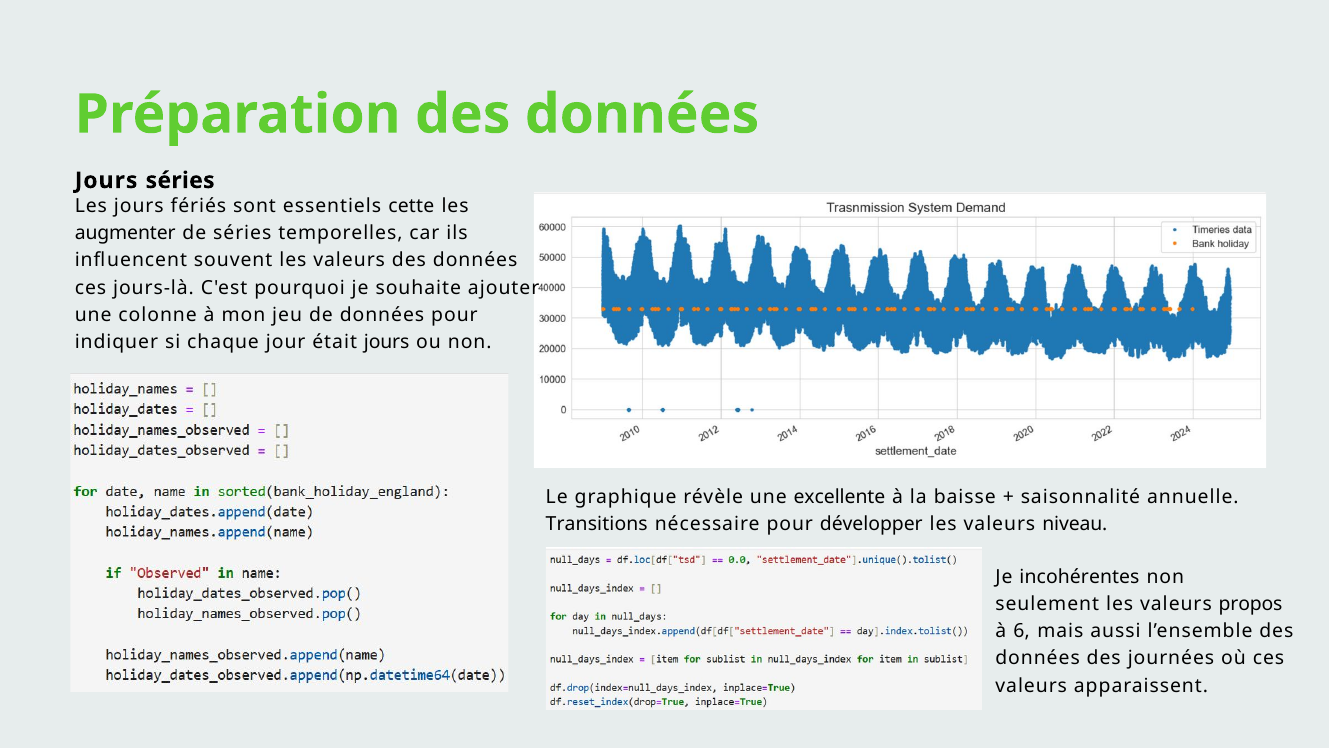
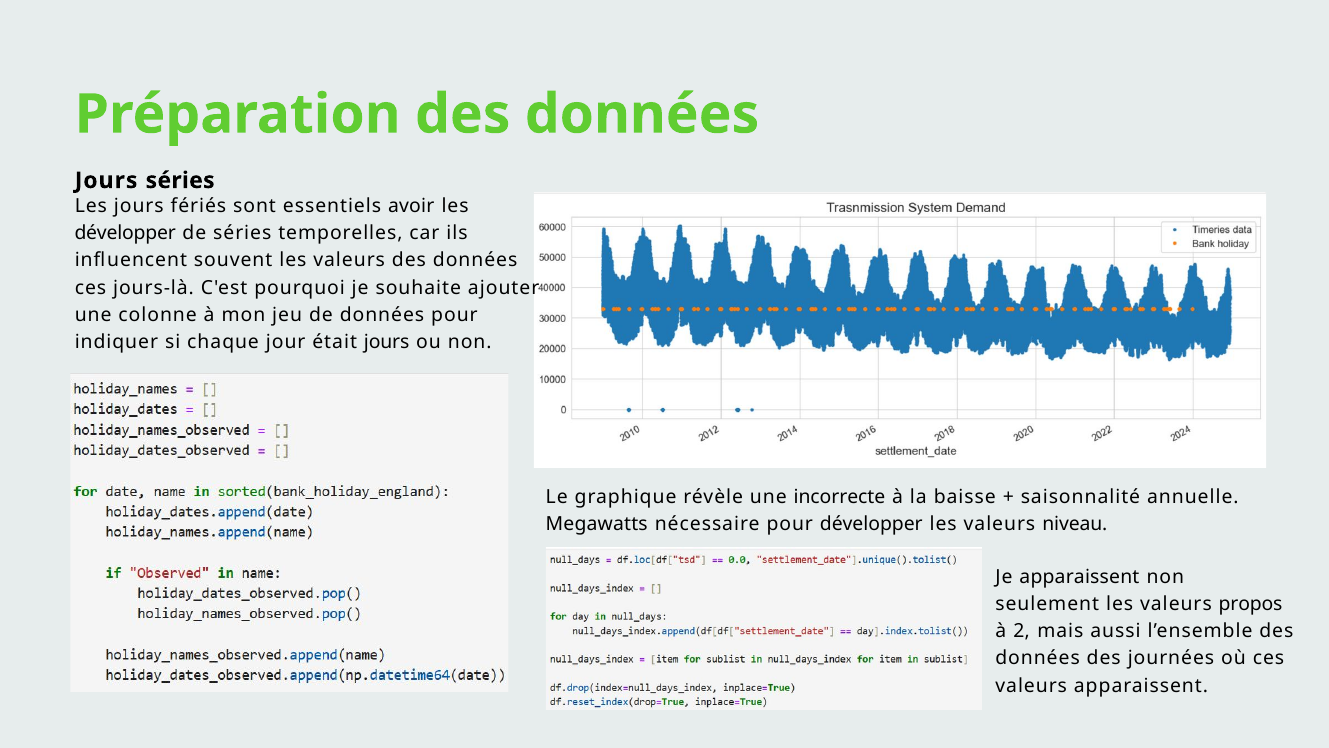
cette: cette -> avoir
augmenter at (125, 233): augmenter -> développer
excellente: excellente -> incorrecte
Transitions: Transitions -> Megawatts
Je incohérentes: incohérentes -> apparaissent
6: 6 -> 2
